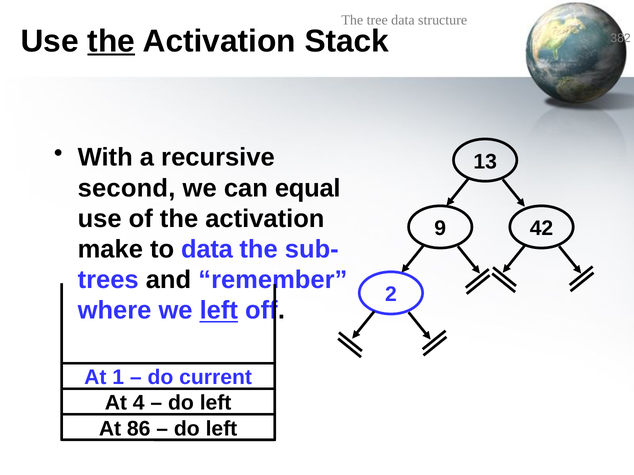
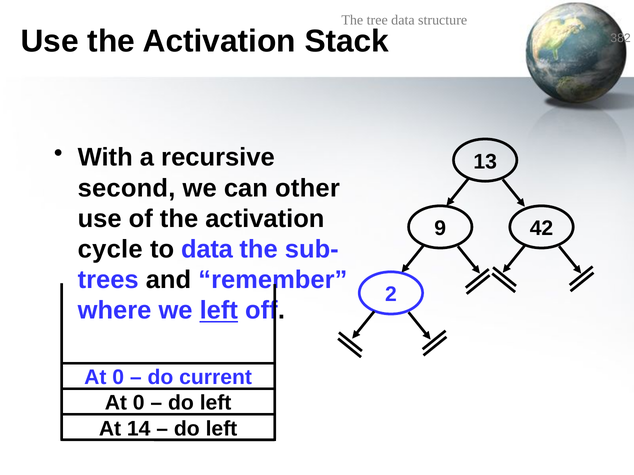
the at (111, 41) underline: present -> none
equal: equal -> other
make: make -> cycle
1 at (118, 378): 1 -> 0
4 at (139, 403): 4 -> 0
86: 86 -> 14
